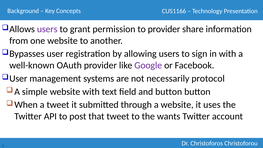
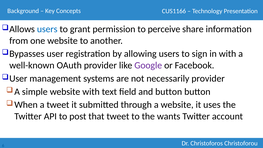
users at (47, 29) colour: purple -> blue
to provider: provider -> perceive
necessarily protocol: protocol -> provider
